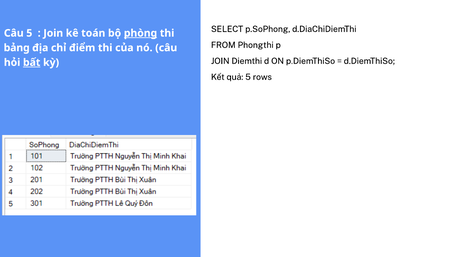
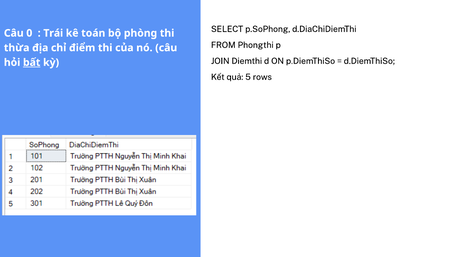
Câu 5: 5 -> 0
Join at (53, 33): Join -> Trái
phòng underline: present -> none
bảng: bảng -> thừa
